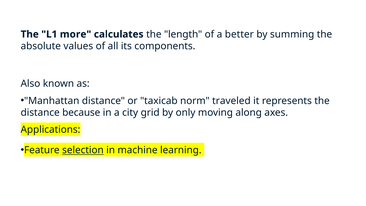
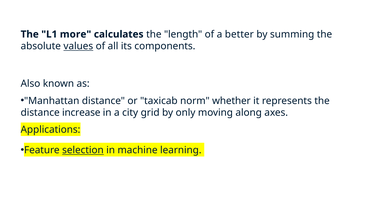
values underline: none -> present
traveled: traveled -> whether
because: because -> increase
